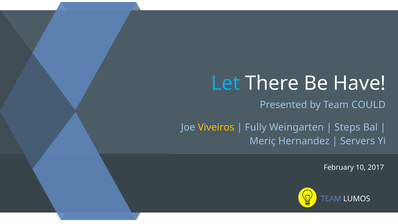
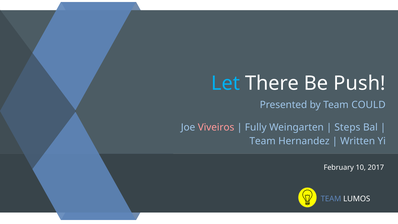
Have: Have -> Push
Viveiros colour: yellow -> pink
Meriç at (263, 141): Meriç -> Team
Servers: Servers -> Written
